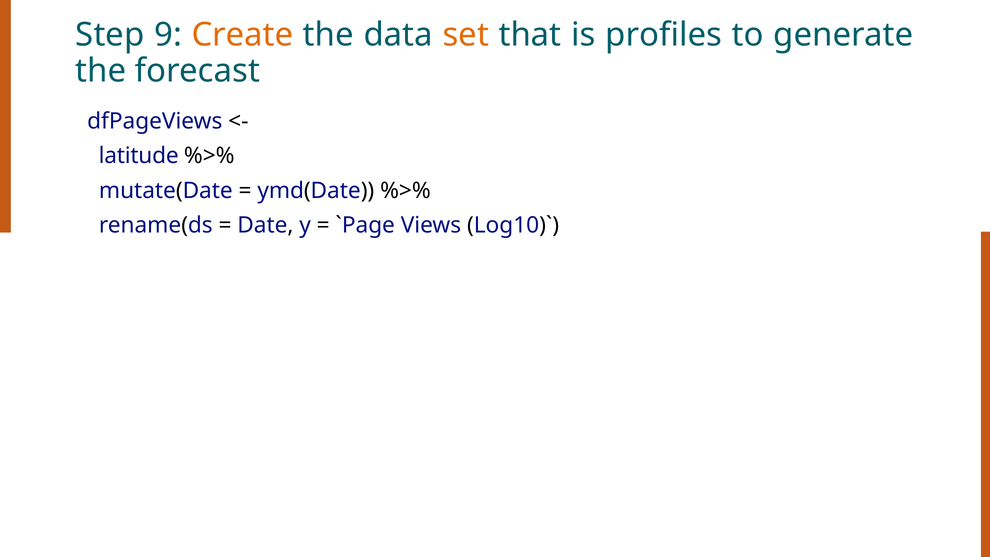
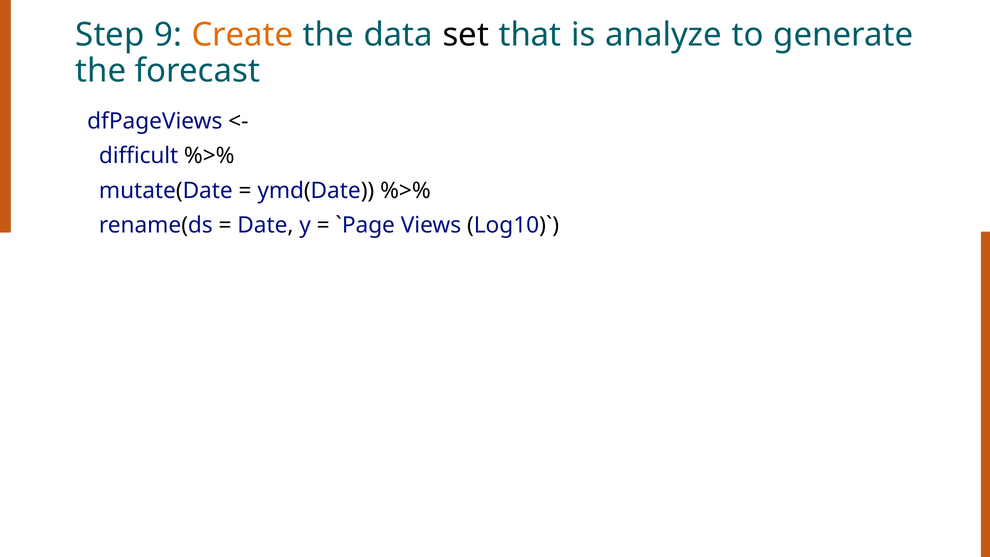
set colour: orange -> black
profiles: profiles -> analyze
latitude: latitude -> difficult
